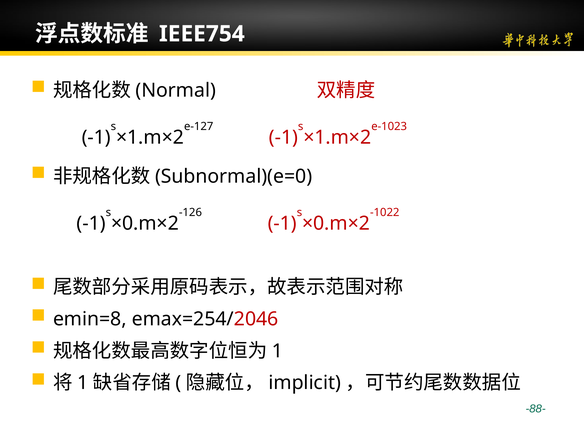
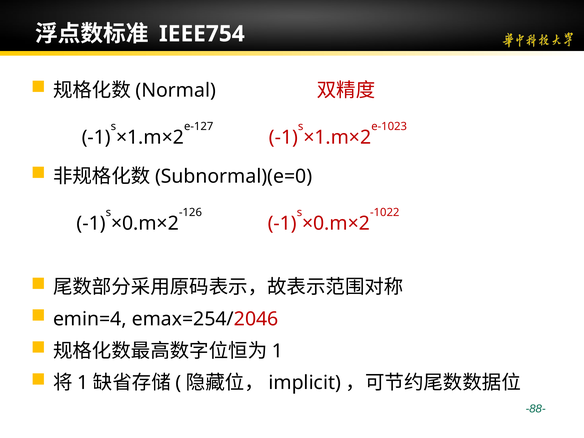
emin=8: emin=8 -> emin=4
